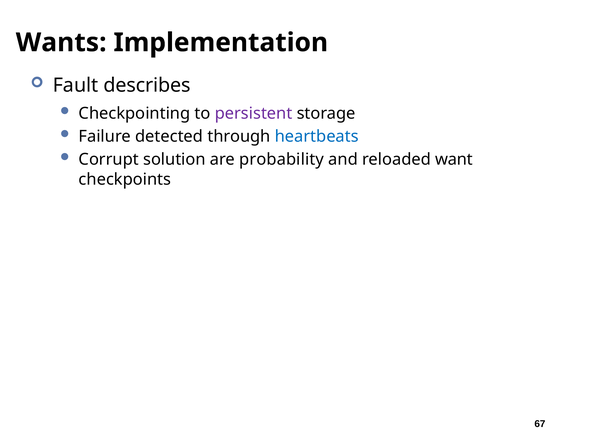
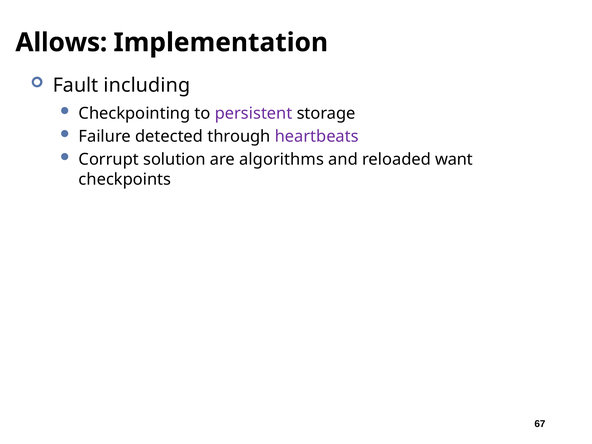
Wants: Wants -> Allows
describes: describes -> including
heartbeats colour: blue -> purple
probability: probability -> algorithms
